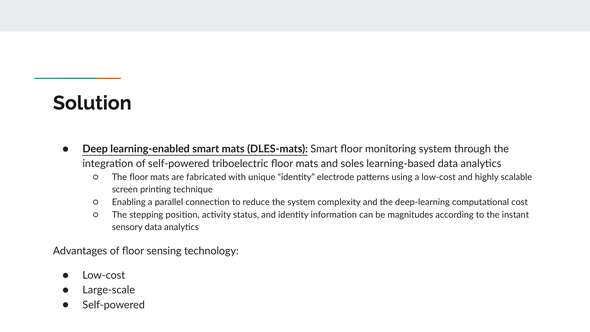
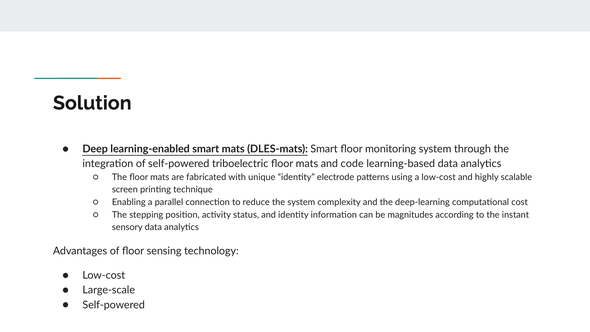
soles: soles -> code
